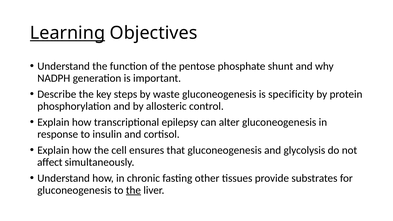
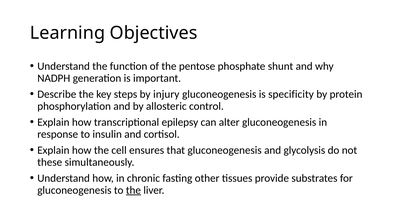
Learning underline: present -> none
waste: waste -> injury
affect: affect -> these
